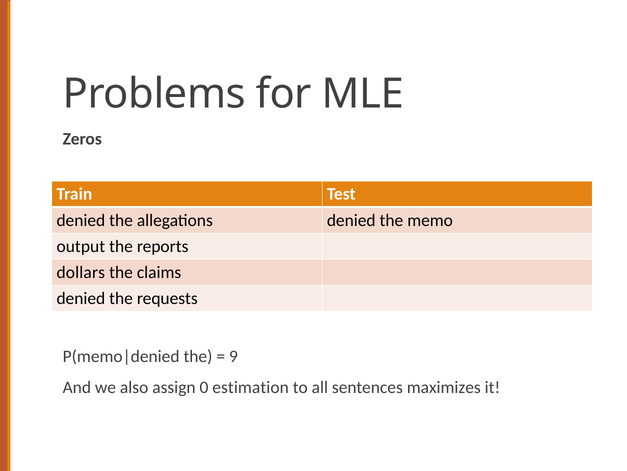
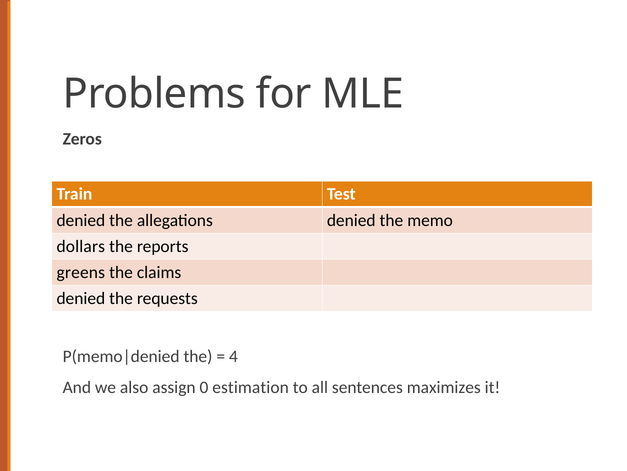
output: output -> dollars
dollars: dollars -> greens
9: 9 -> 4
